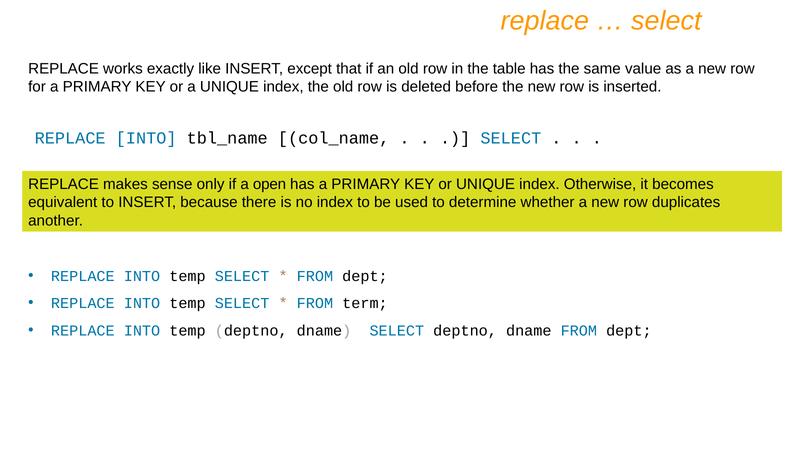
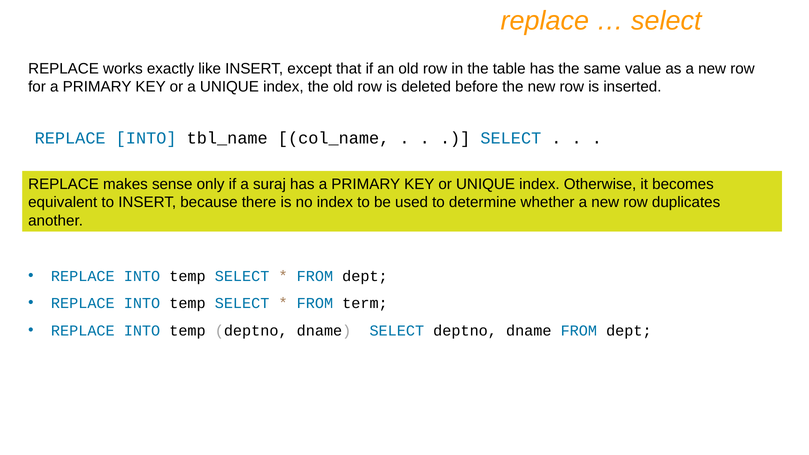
open: open -> suraj
